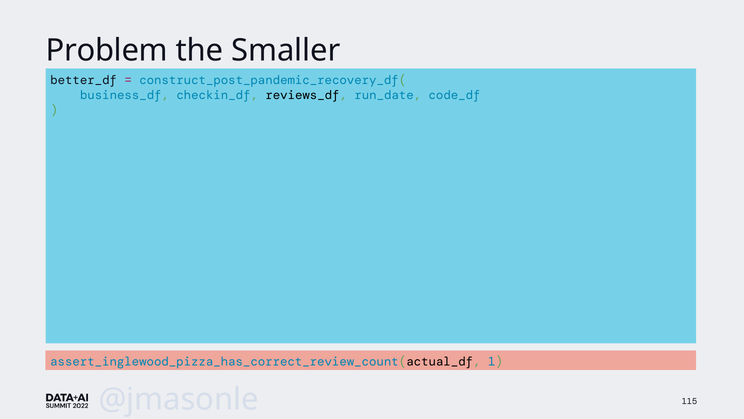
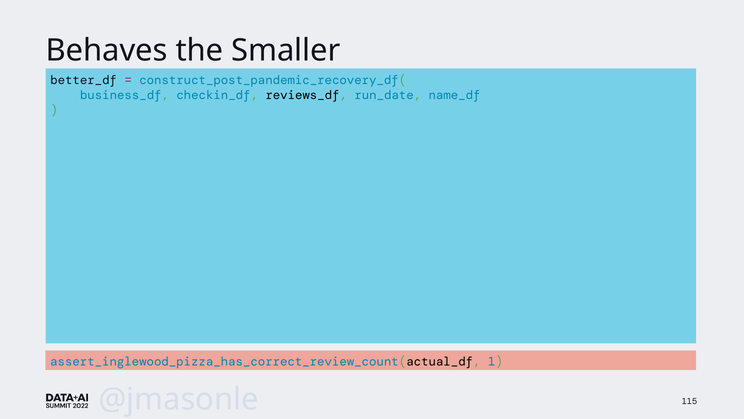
Problem: Problem -> Behaves
code_df: code_df -> name_df
